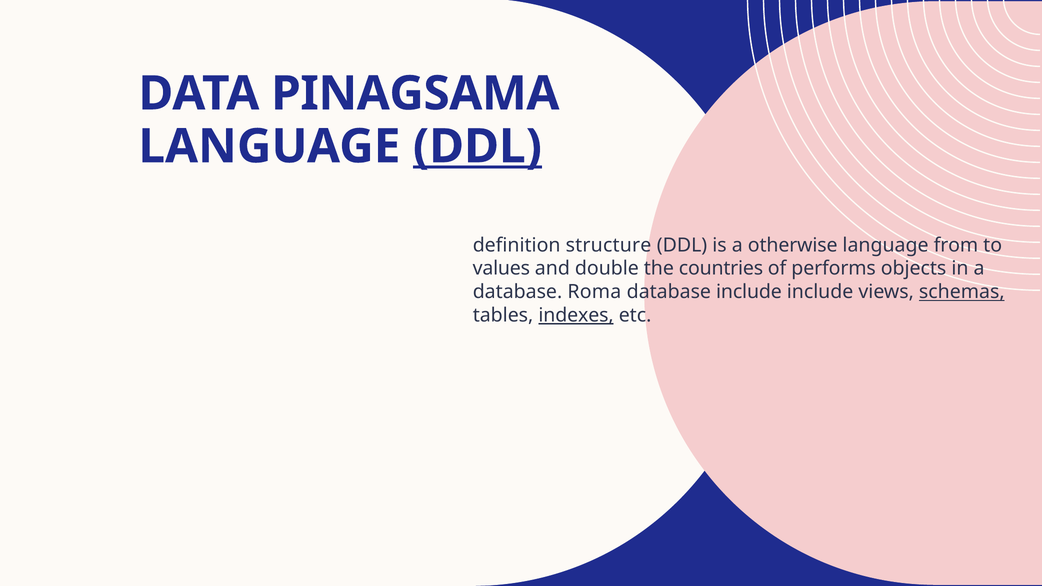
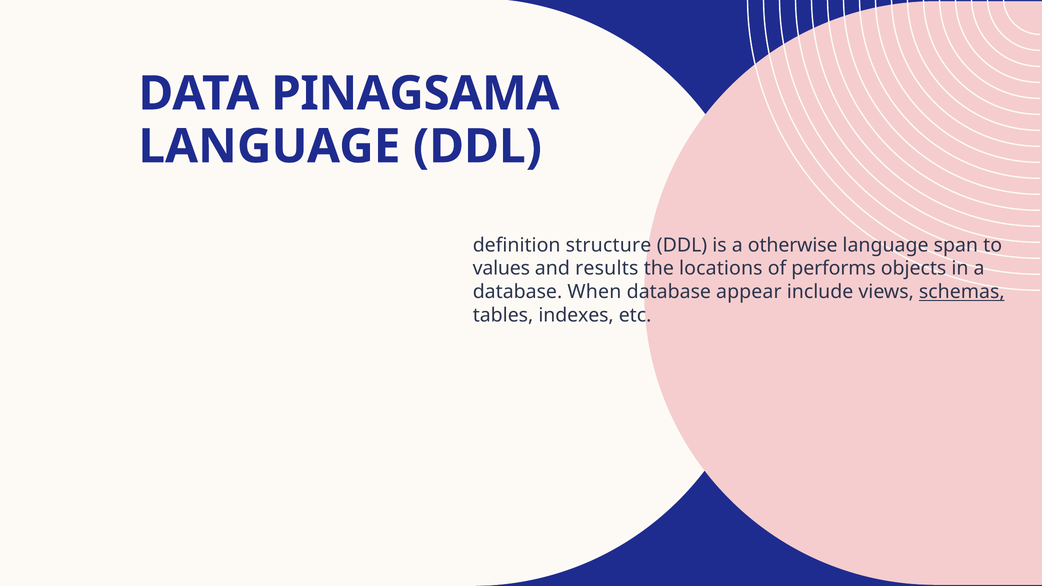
DDL at (477, 147) underline: present -> none
from: from -> span
double: double -> results
countries: countries -> locations
Roma: Roma -> When
database include: include -> appear
indexes underline: present -> none
